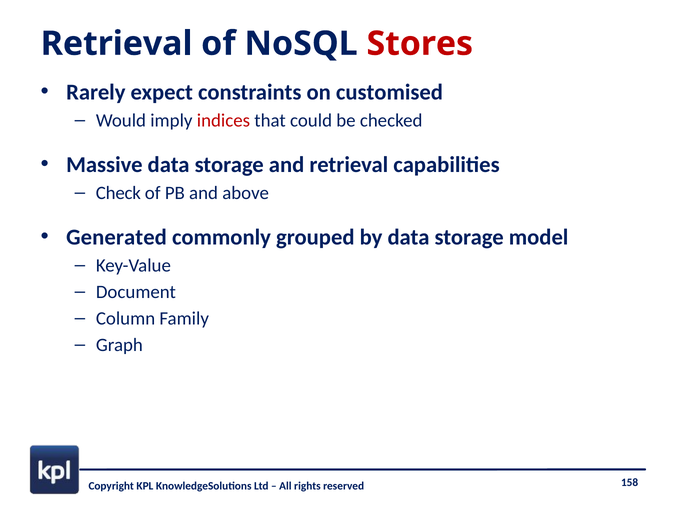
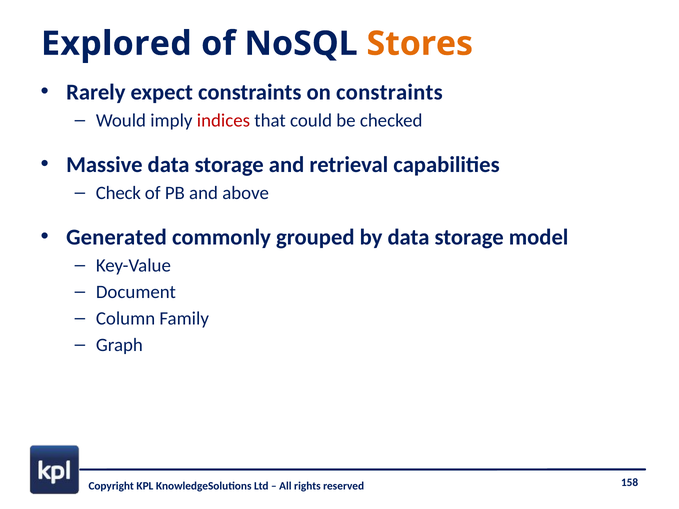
Retrieval at (117, 44): Retrieval -> Explored
Stores colour: red -> orange
on customised: customised -> constraints
